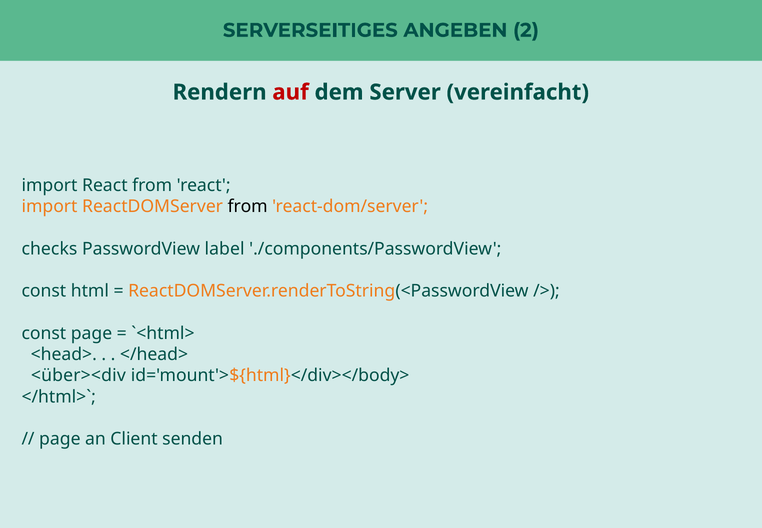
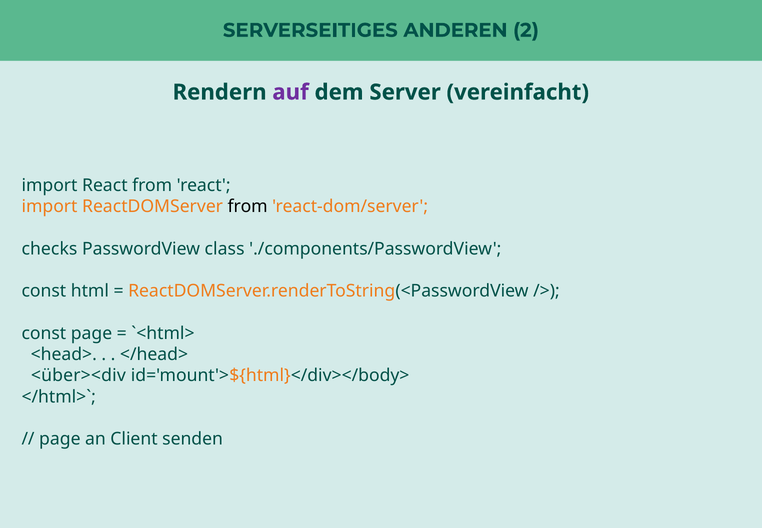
ANGEBEN: ANGEBEN -> ANDEREN
auf colour: red -> purple
label: label -> class
